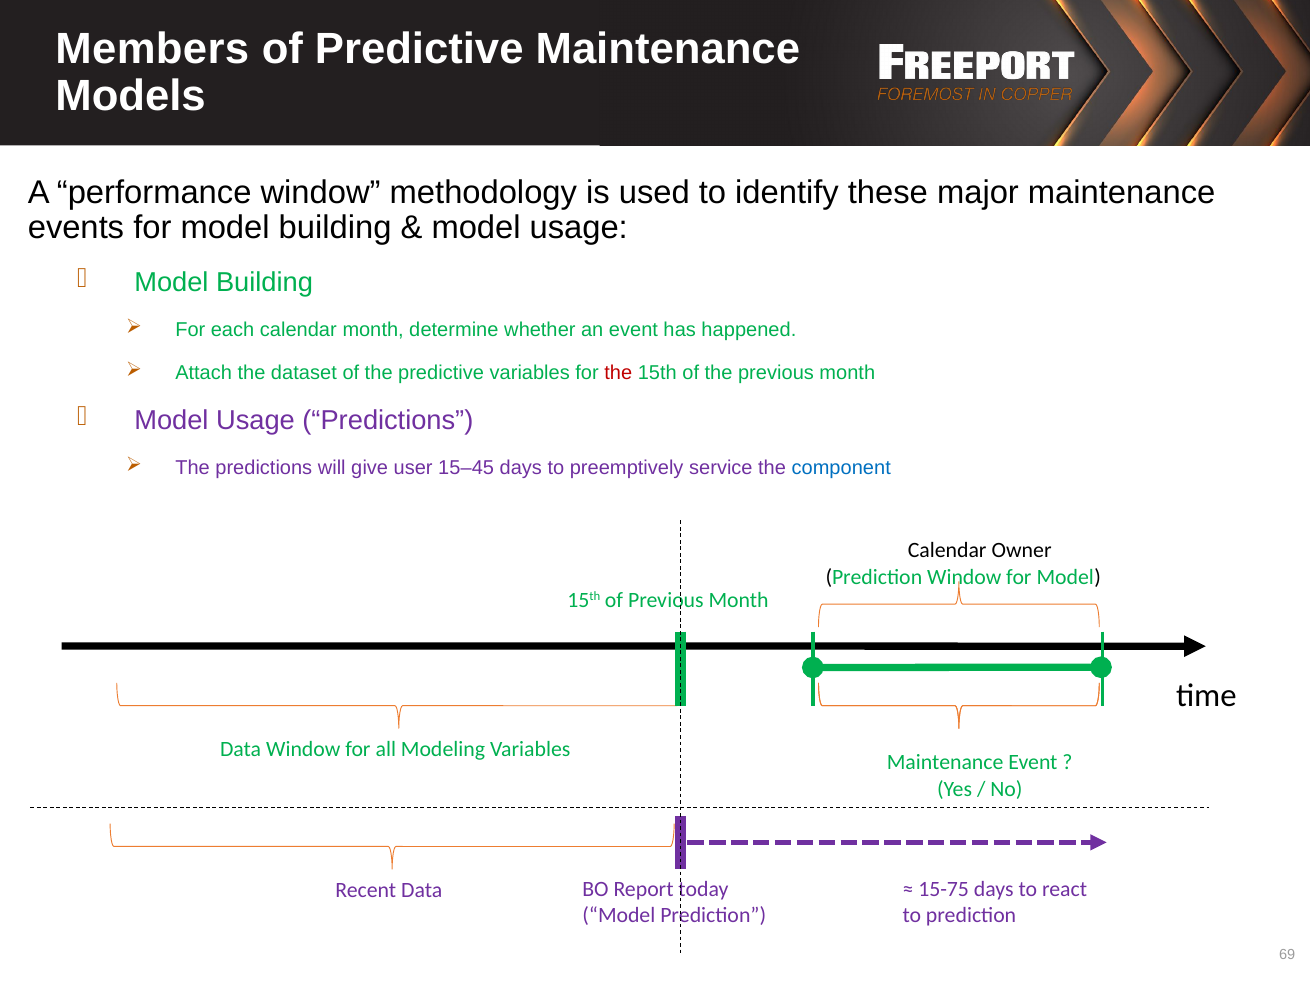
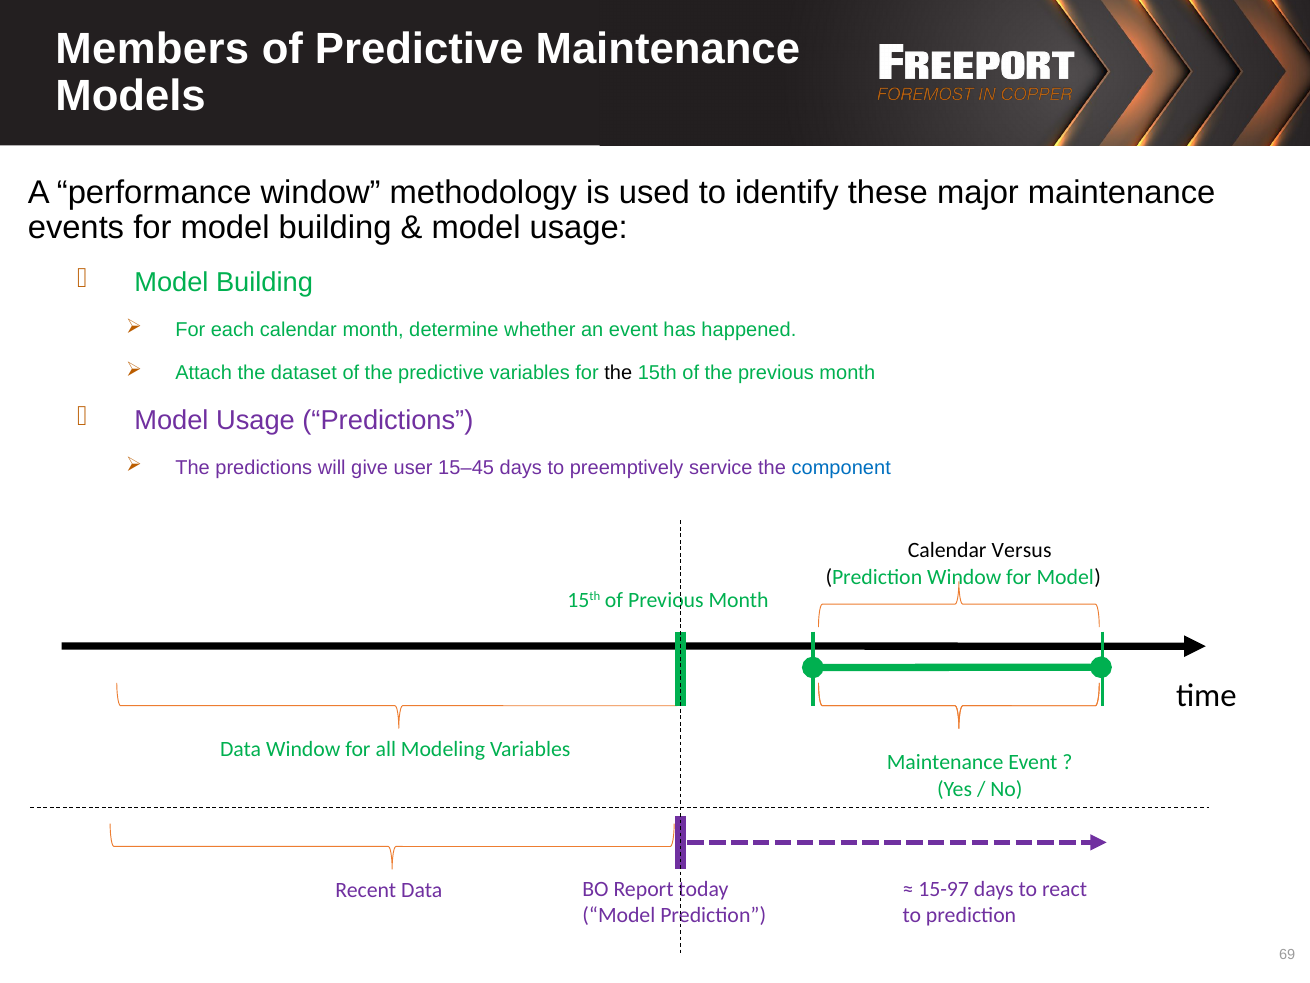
the at (618, 373) colour: red -> black
Owner: Owner -> Versus
15-75: 15-75 -> 15-97
